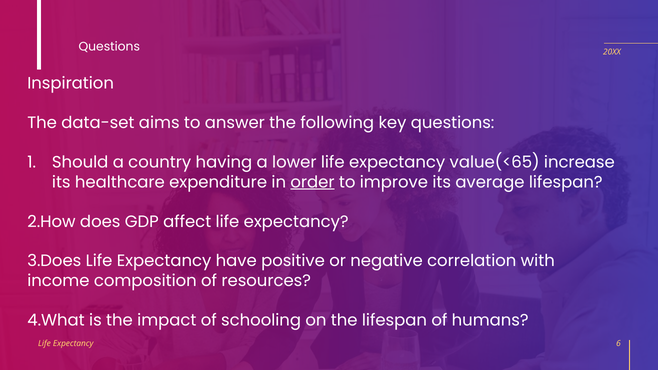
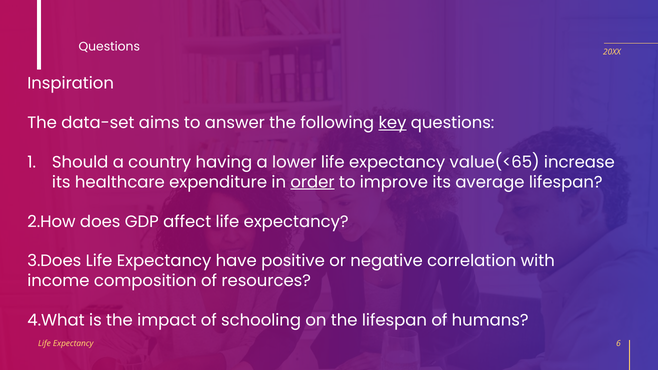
key underline: none -> present
